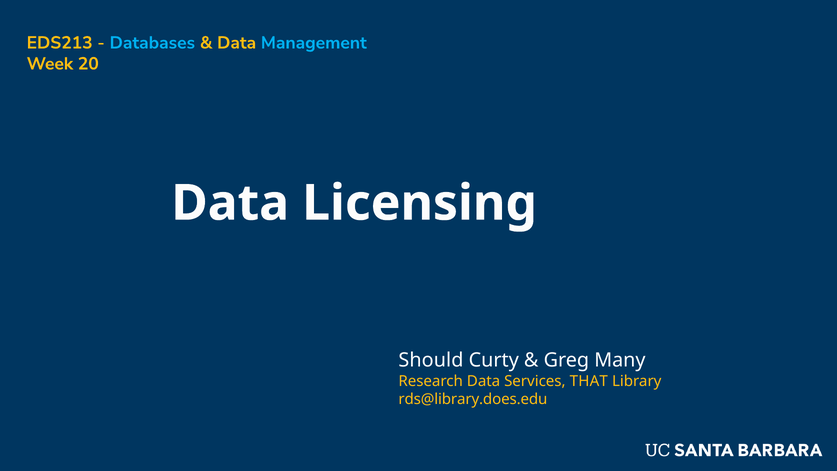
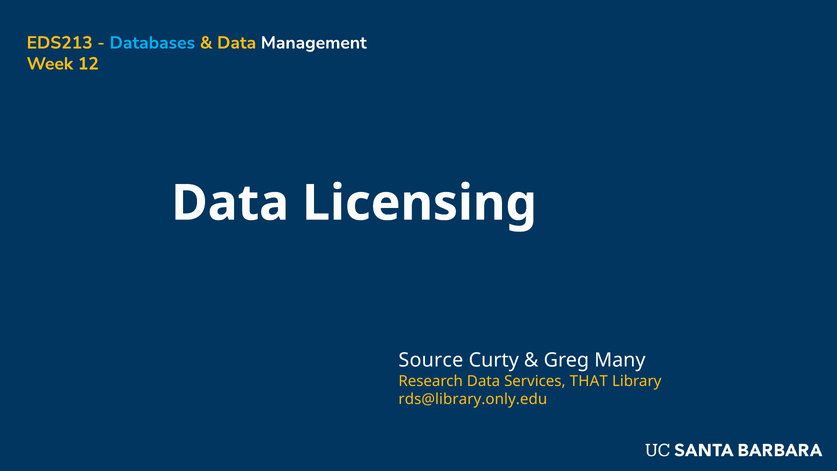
Management colour: light blue -> white
20: 20 -> 12
Should: Should -> Source
rds@library.does.edu: rds@library.does.edu -> rds@library.only.edu
